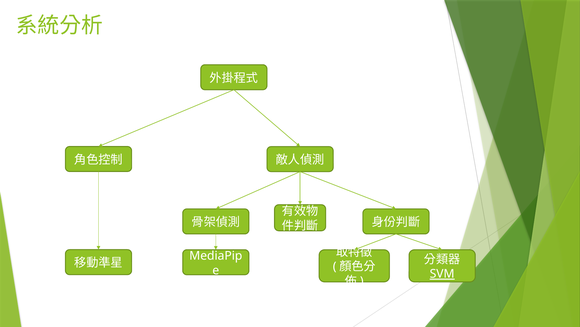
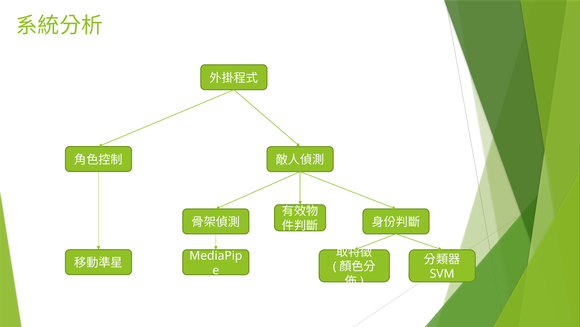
SVM underline: present -> none
